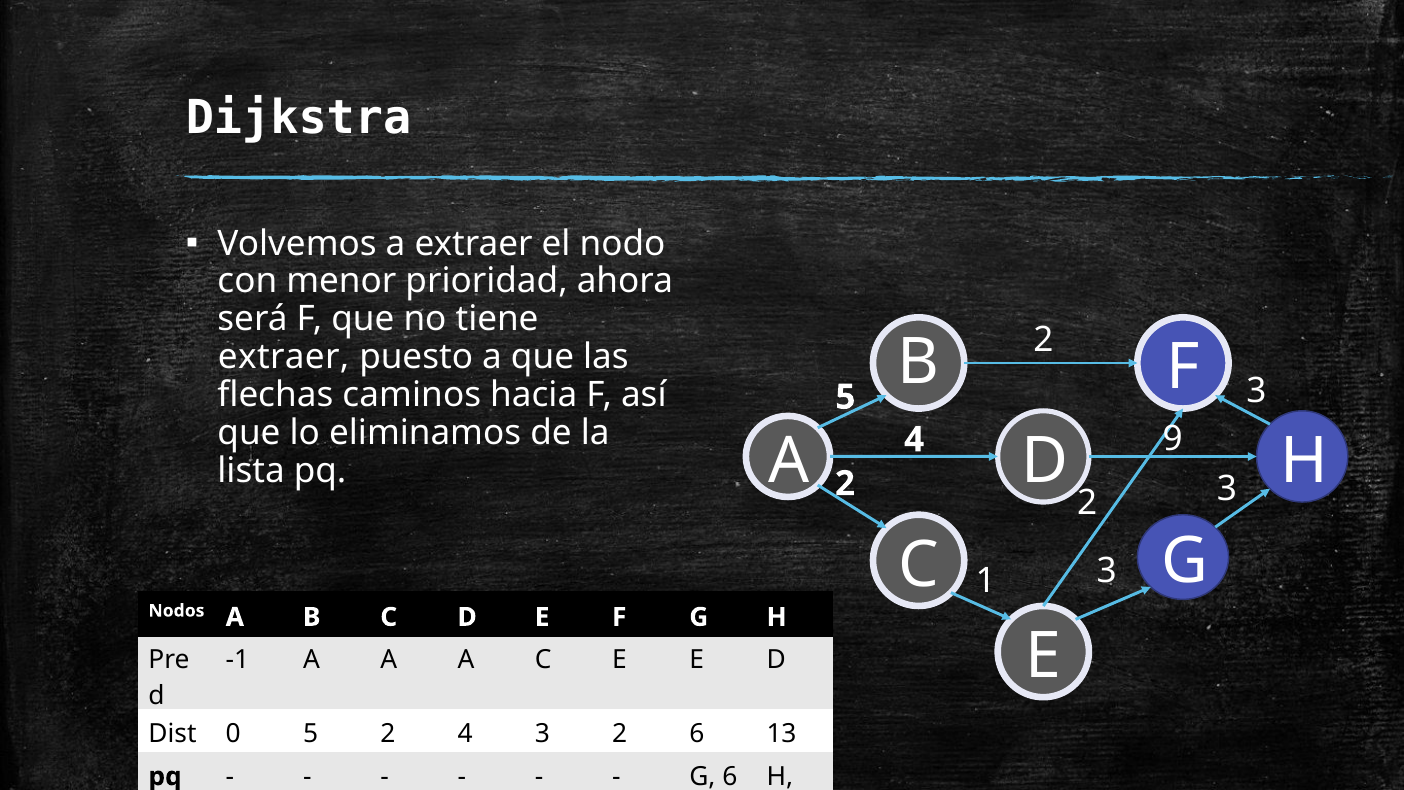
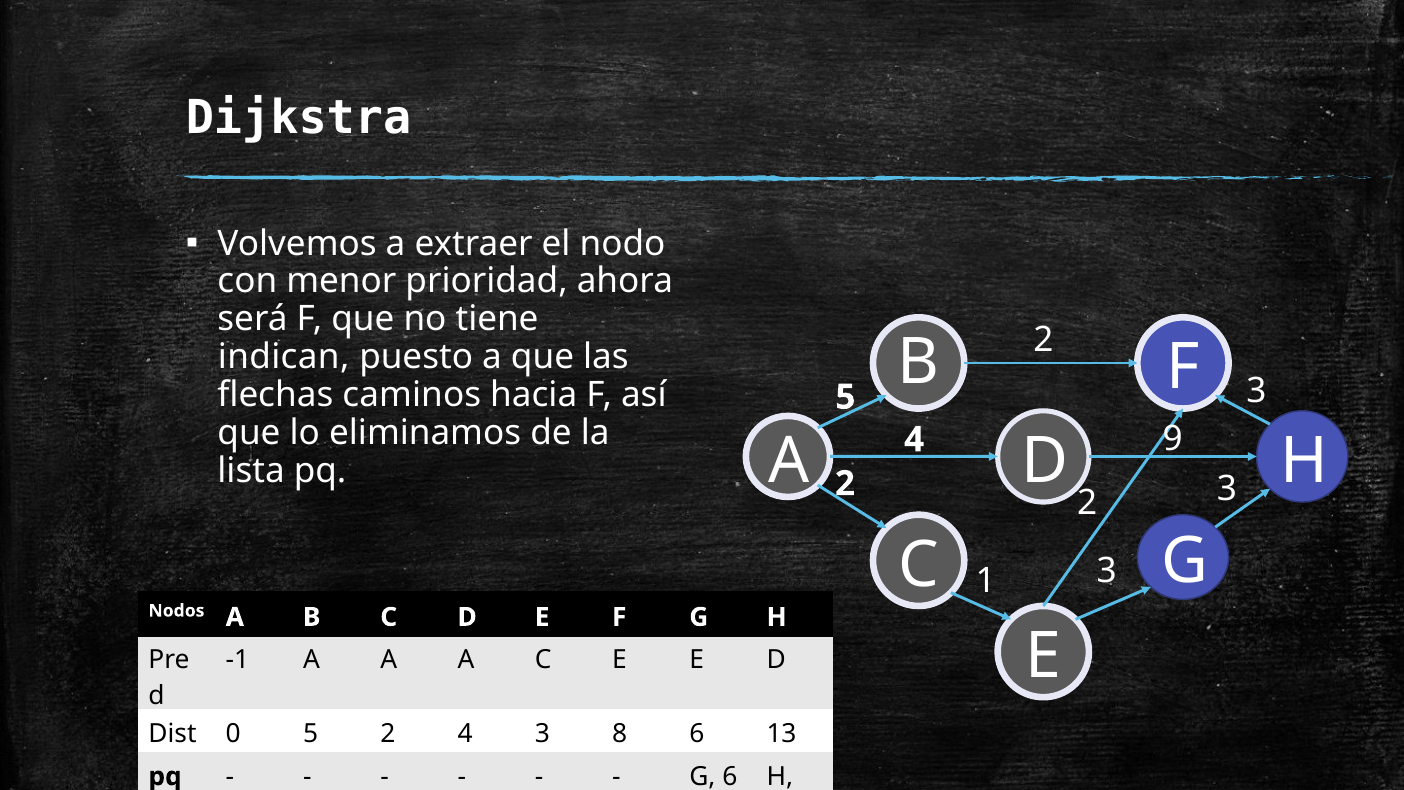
extraer at (284, 357): extraer -> indican
4 3 2: 2 -> 8
